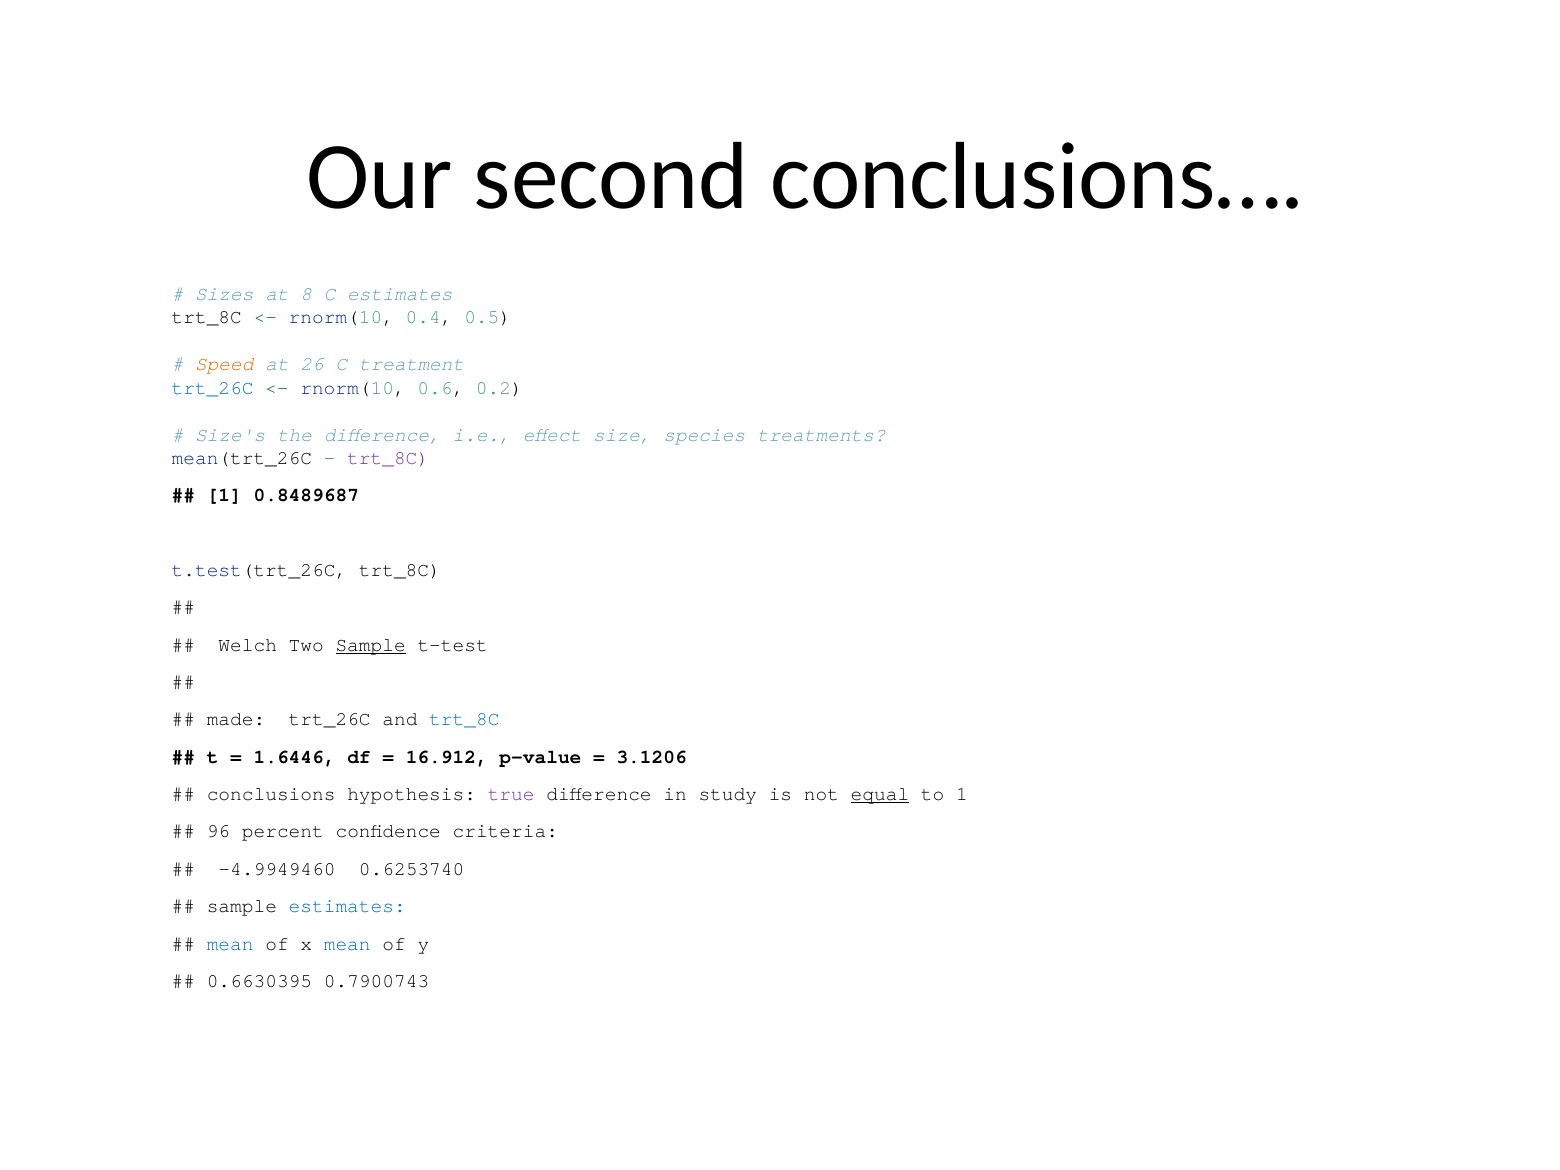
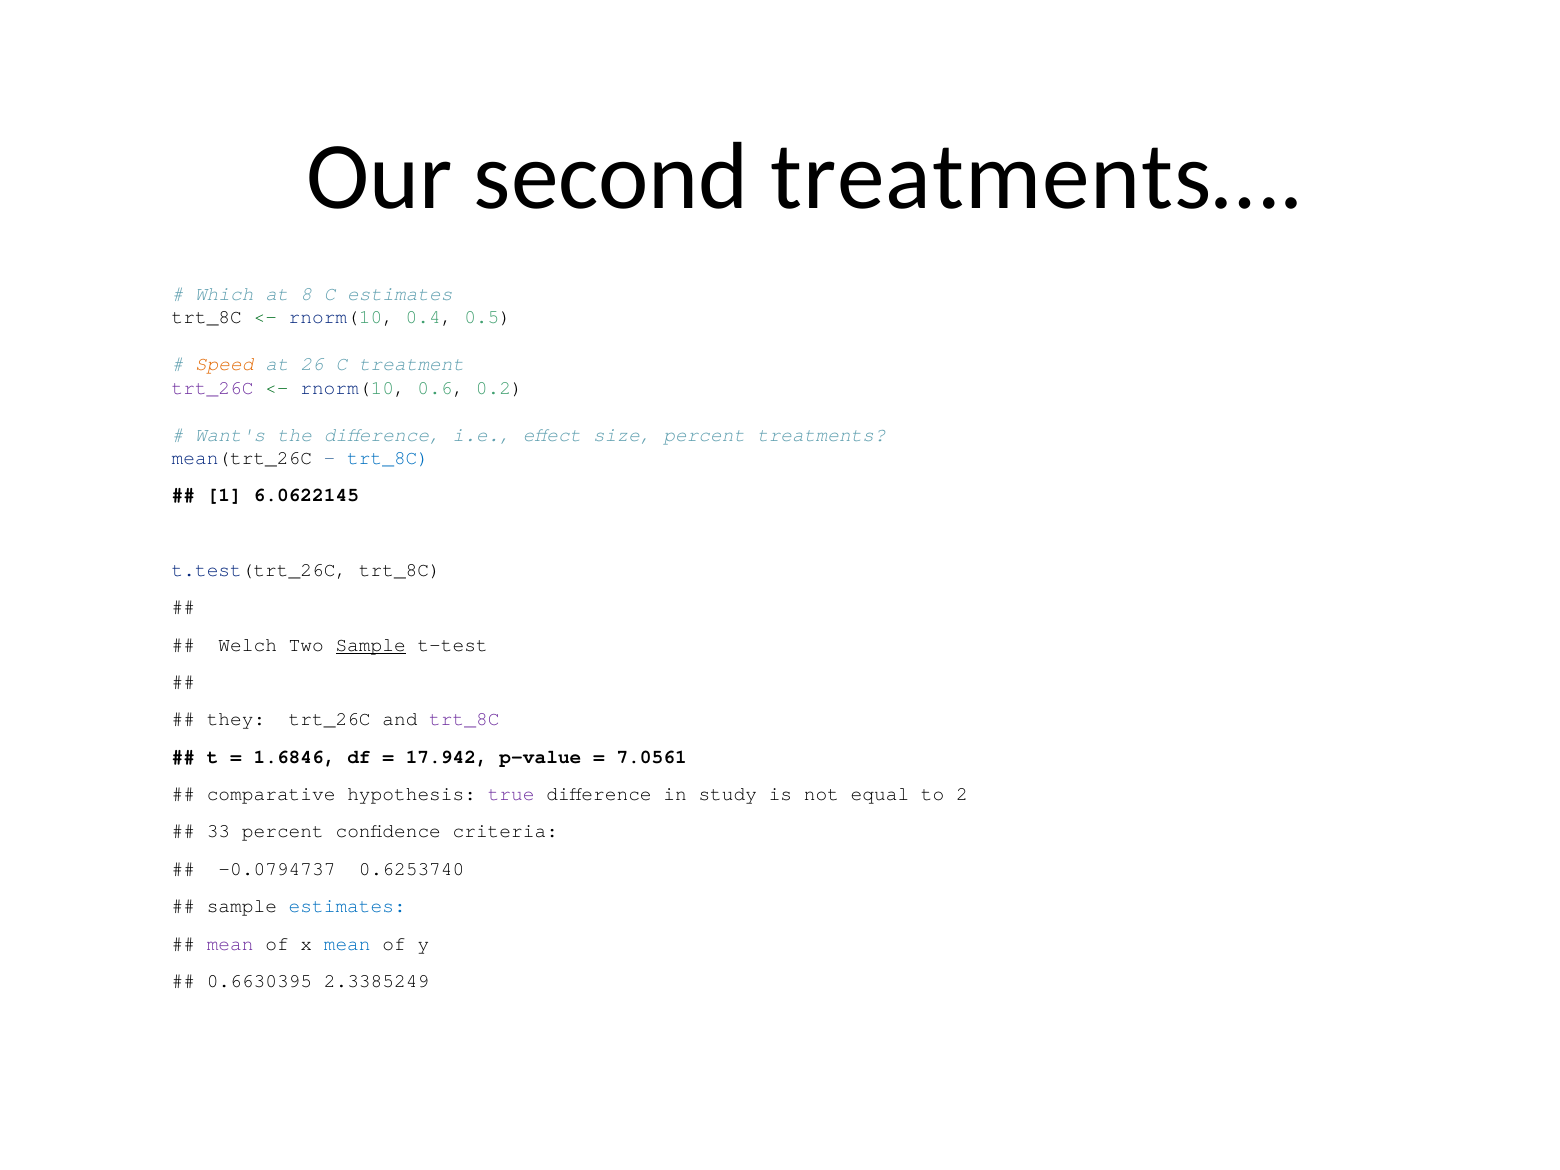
conclusions…: conclusions… -> treatments…
Sizes: Sizes -> Which
trt_26C at (213, 388) colour: blue -> purple
Size's: Size's -> Want's
size species: species -> percent
trt_8C at (388, 458) colour: purple -> blue
0.8489687: 0.8489687 -> 6.0622145
made: made -> they
trt_8C at (464, 720) colour: blue -> purple
1.6446: 1.6446 -> 1.6846
16.912: 16.912 -> 17.942
3.1206: 3.1206 -> 7.0561
conclusions: conclusions -> comparative
equal underline: present -> none
to 1: 1 -> 2
96: 96 -> 33
-4.9949460: -4.9949460 -> -0.0794737
mean at (230, 944) colour: blue -> purple
0.7900743: 0.7900743 -> 2.3385249
